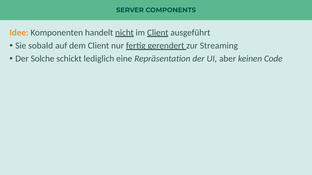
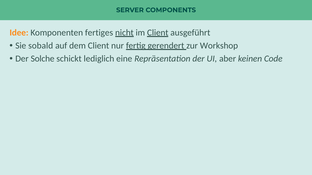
handelt: handelt -> fertiges
Streaming: Streaming -> Workshop
